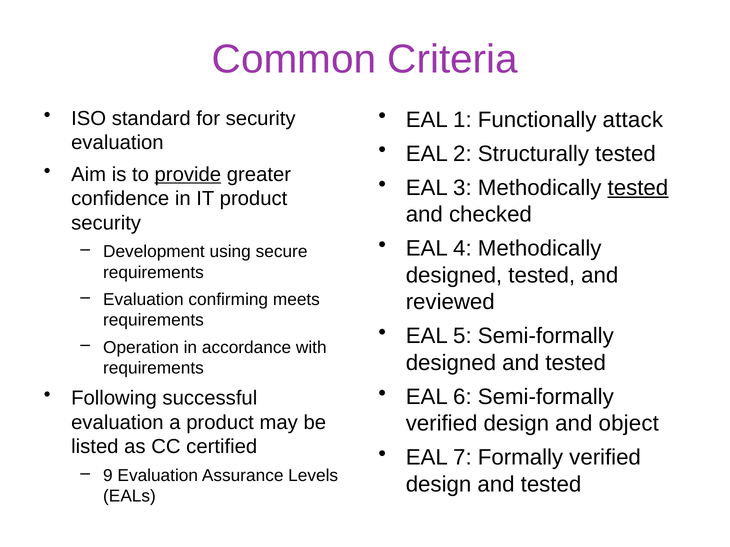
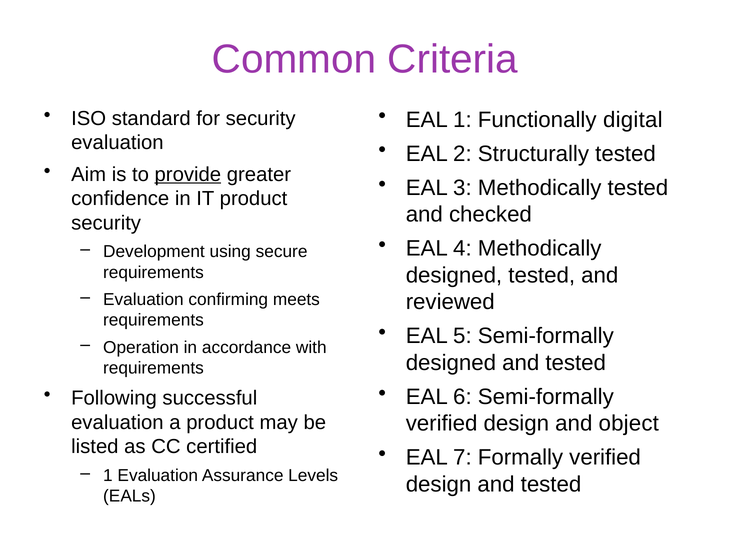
attack: attack -> digital
tested at (638, 188) underline: present -> none
9 at (108, 476): 9 -> 1
